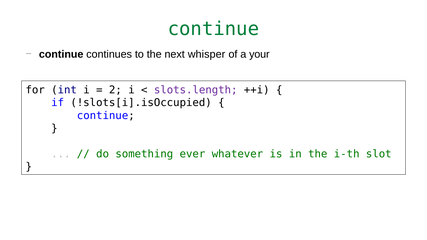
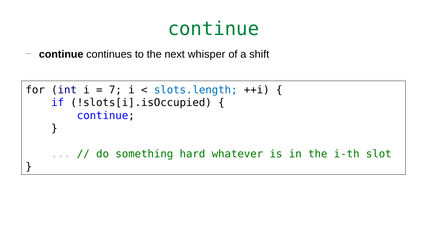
your: your -> shift
2: 2 -> 7
slots.length colour: purple -> blue
ever: ever -> hard
